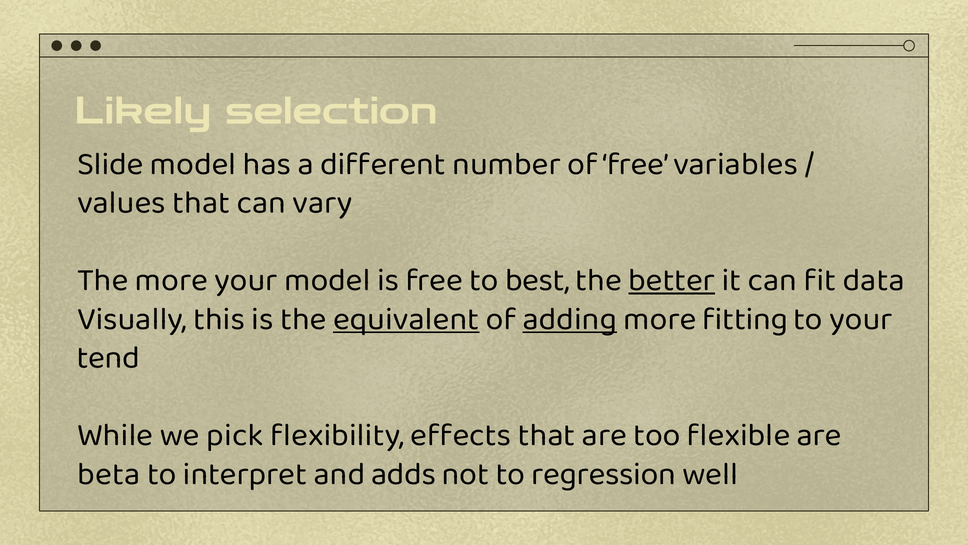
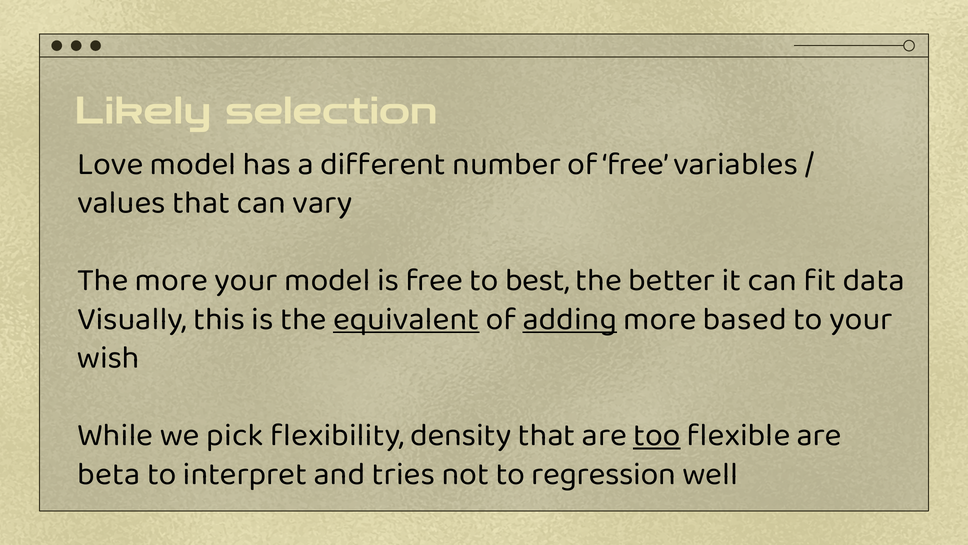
Slide: Slide -> Love
better underline: present -> none
fitting: fitting -> based
tend: tend -> wish
effects: effects -> density
too underline: none -> present
adds: adds -> tries
